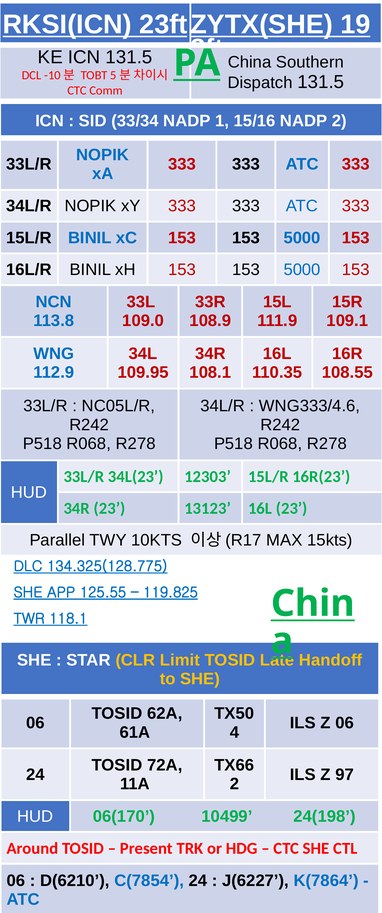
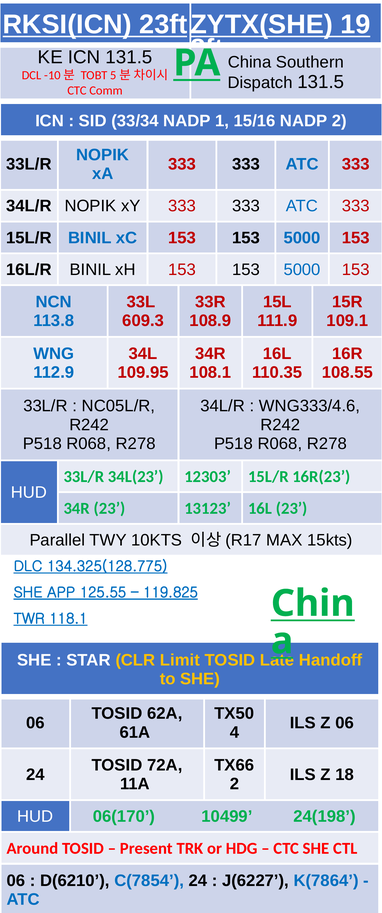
109.0: 109.0 -> 609.3
97: 97 -> 18
